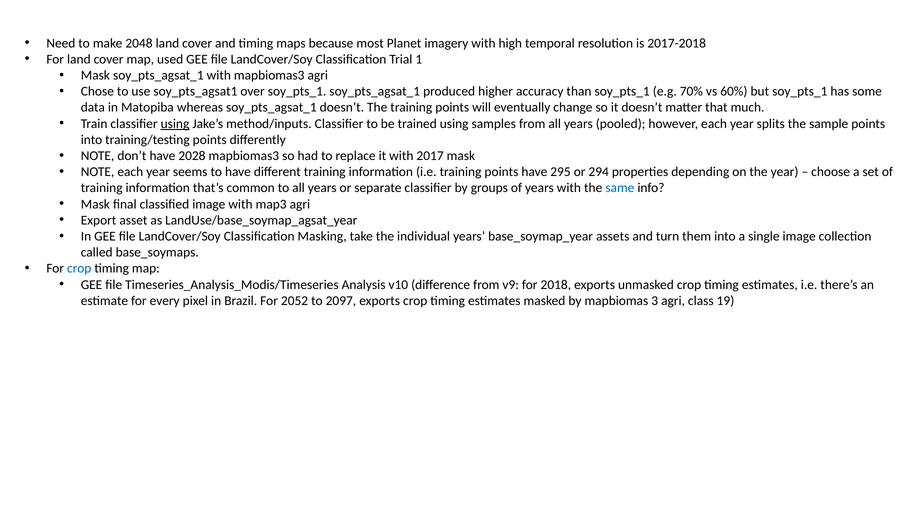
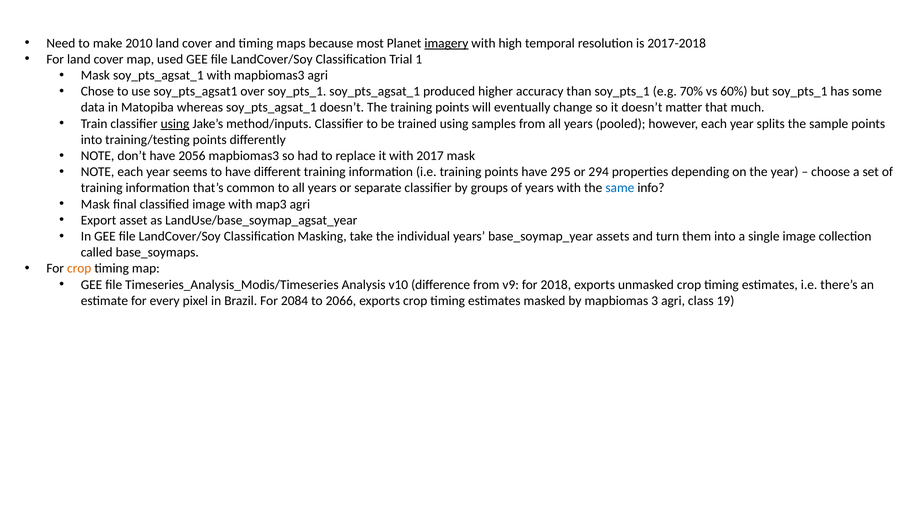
2048: 2048 -> 2010
imagery underline: none -> present
2028: 2028 -> 2056
crop at (79, 268) colour: blue -> orange
2052: 2052 -> 2084
2097: 2097 -> 2066
